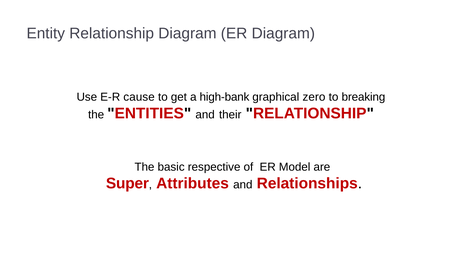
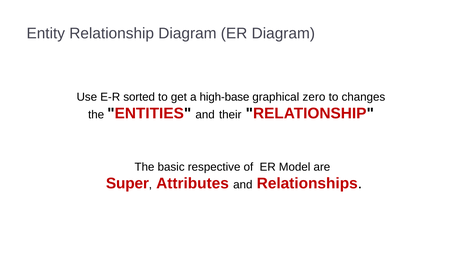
cause: cause -> sorted
high-bank: high-bank -> high-base
breaking: breaking -> changes
